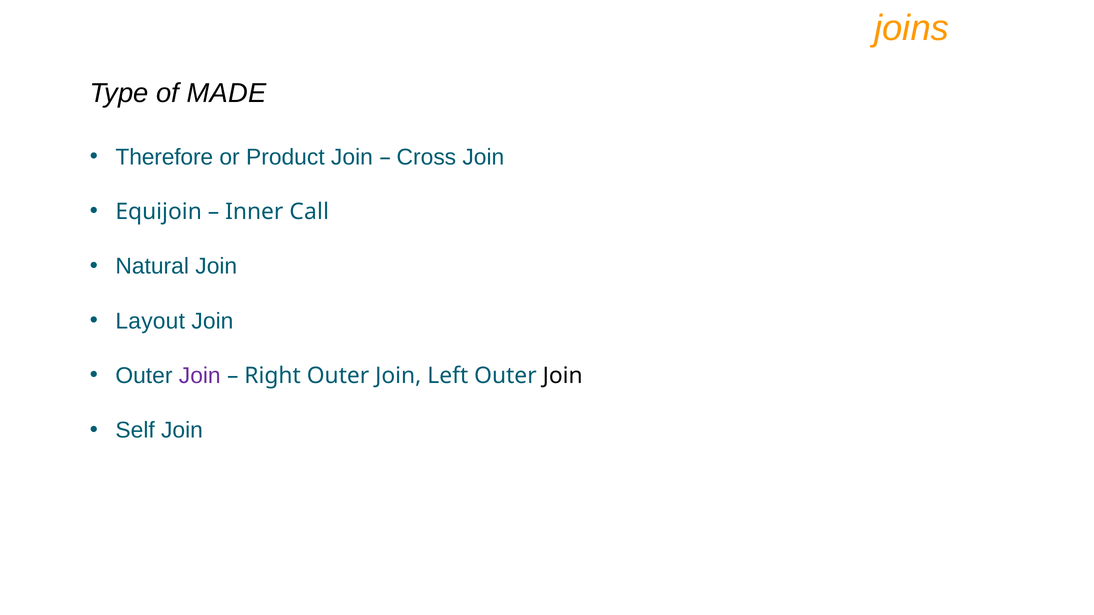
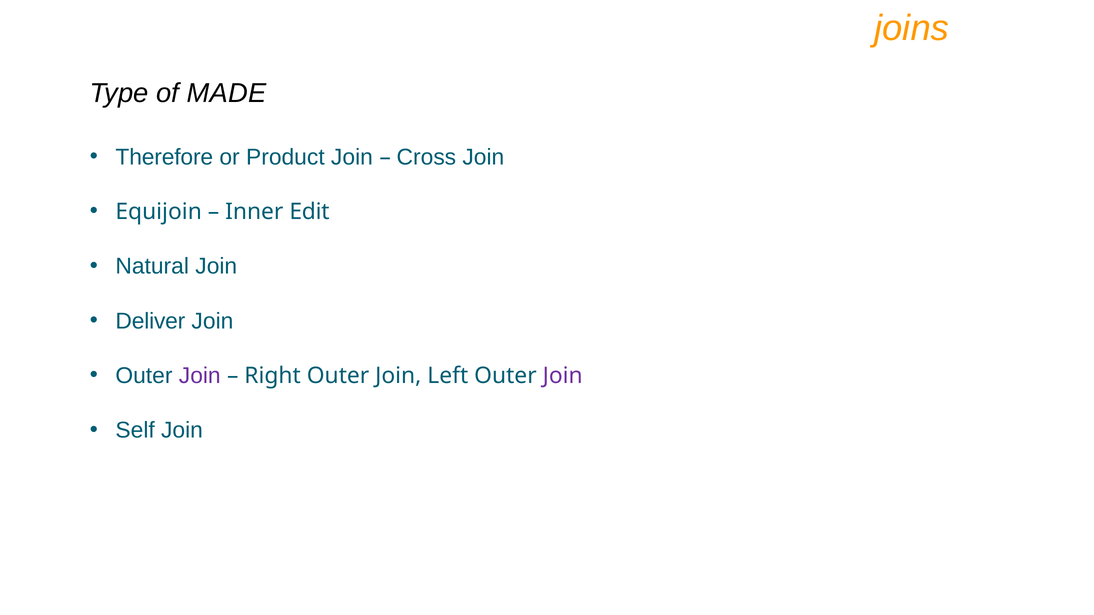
Call: Call -> Edit
Layout: Layout -> Deliver
Join at (563, 376) colour: black -> purple
